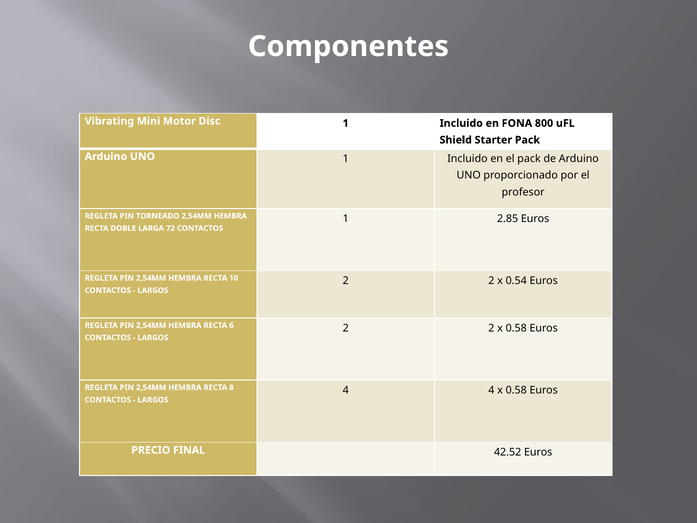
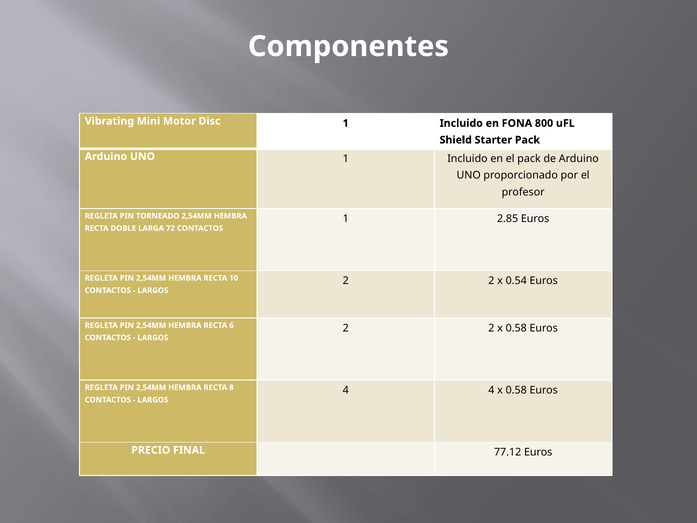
42.52: 42.52 -> 77.12
